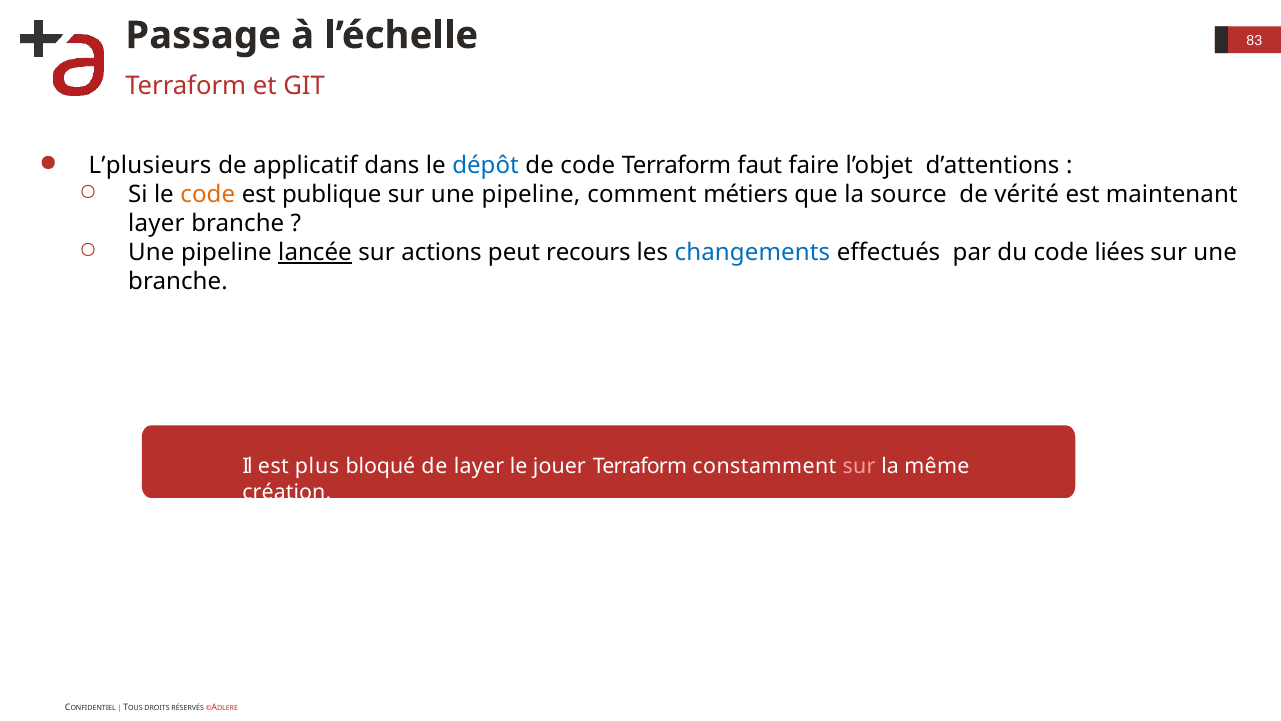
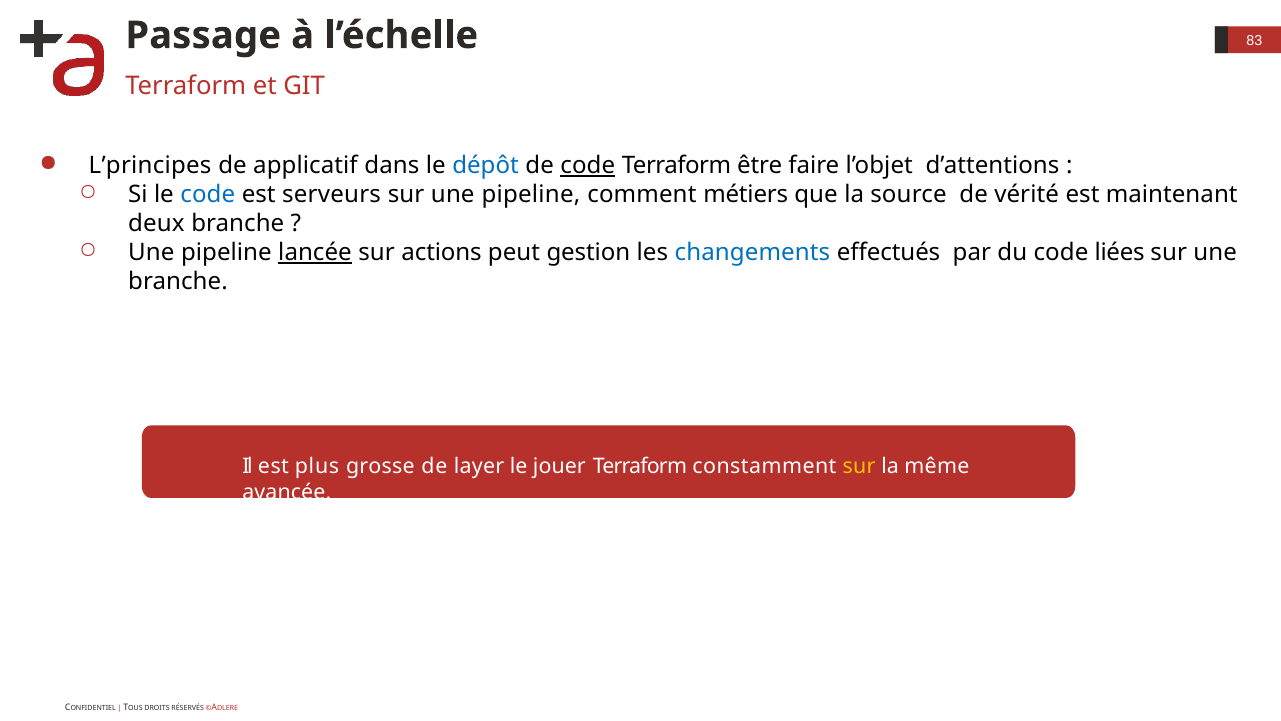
L’plusieurs: L’plusieurs -> L’principes
code at (588, 166) underline: none -> present
faut: faut -> être
code at (208, 195) colour: orange -> blue
publique: publique -> serveurs
layer at (156, 224): layer -> deux
recours: recours -> gestion
bloqué: bloqué -> grosse
sur at (859, 466) colour: pink -> yellow
création: création -> avancée
